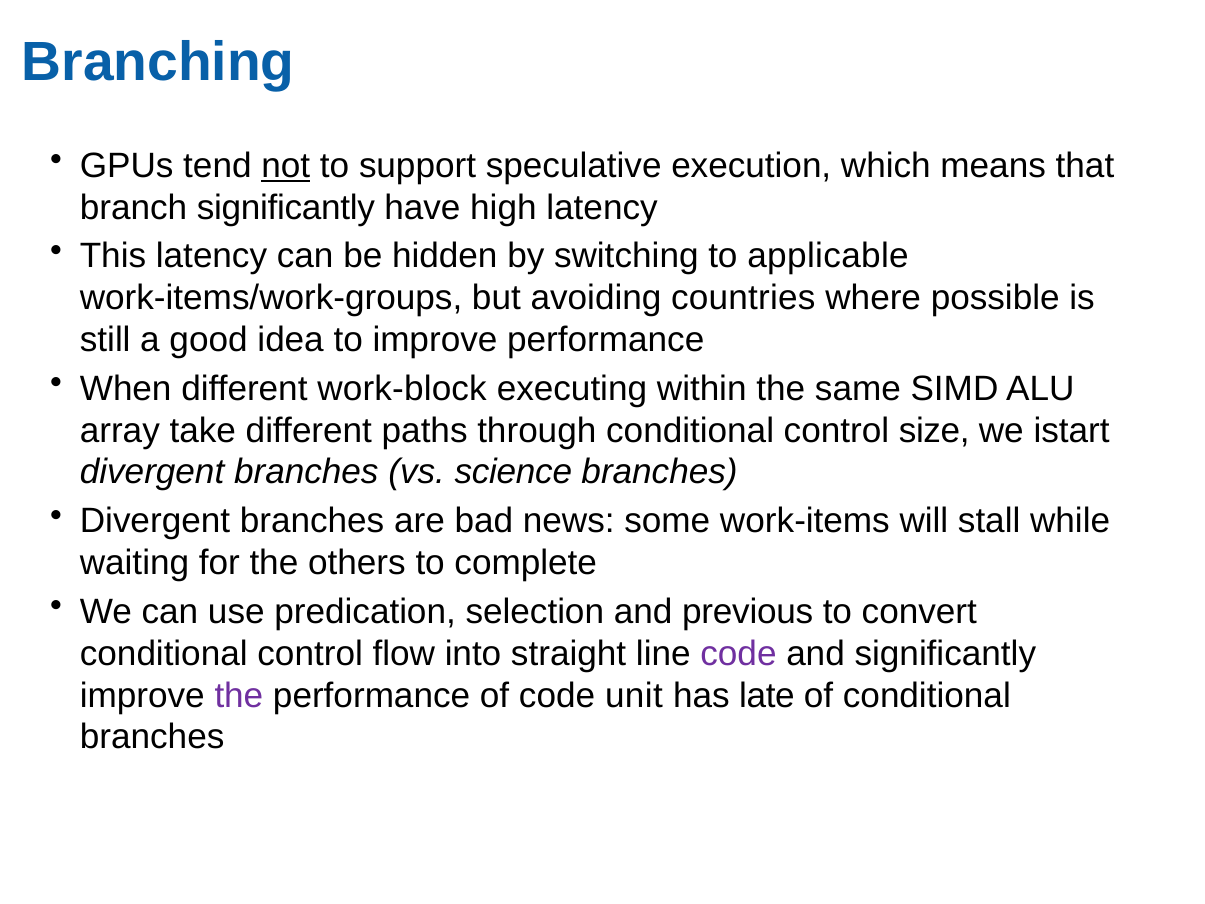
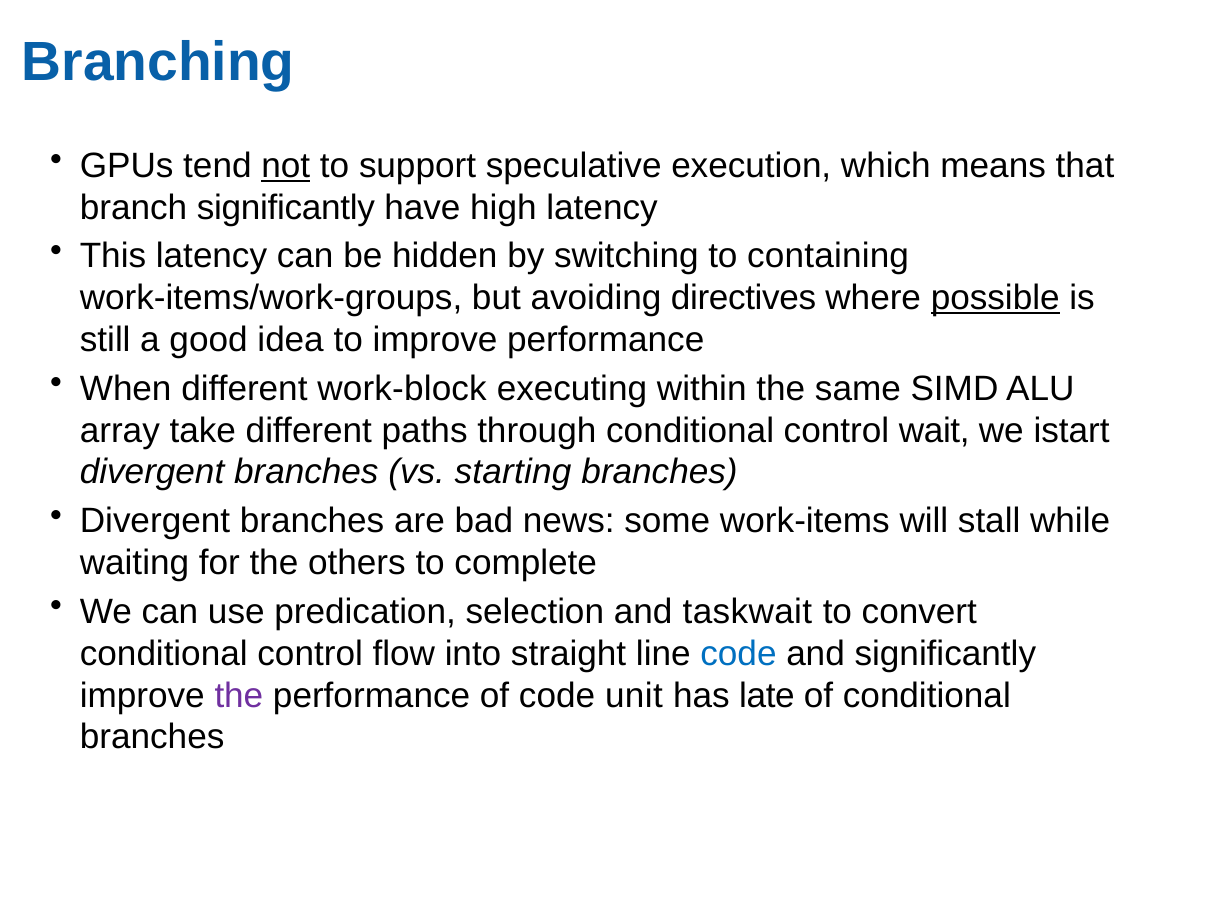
applicable: applicable -> containing
countries: countries -> directives
possible underline: none -> present
size: size -> wait
science: science -> starting
previous: previous -> taskwait
code at (738, 654) colour: purple -> blue
